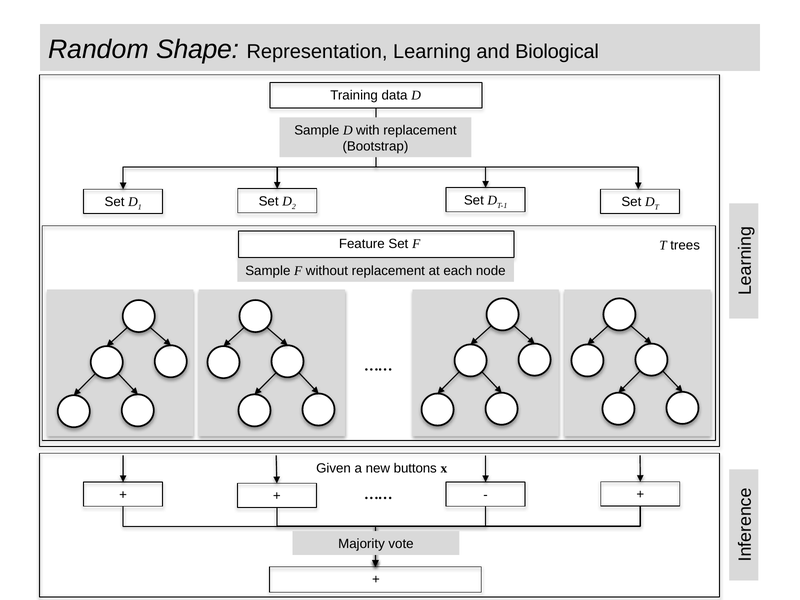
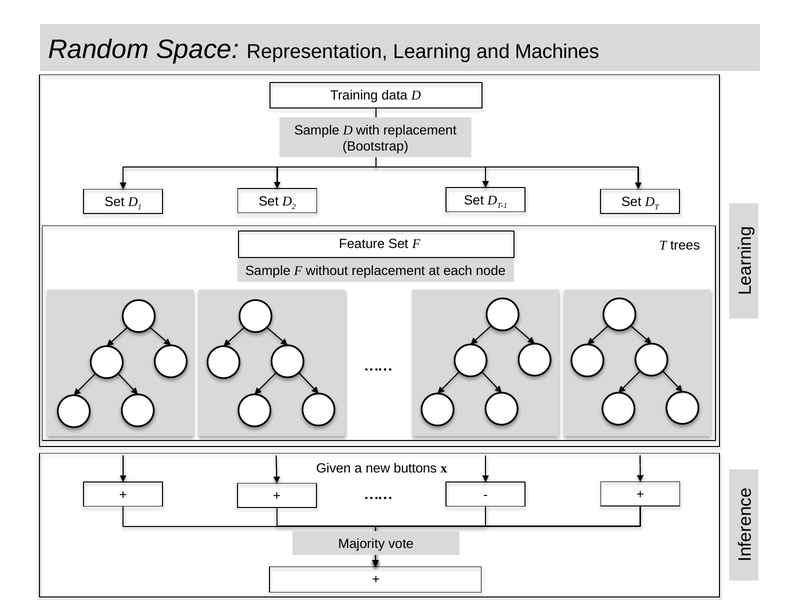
Shape: Shape -> Space
Biological: Biological -> Machines
